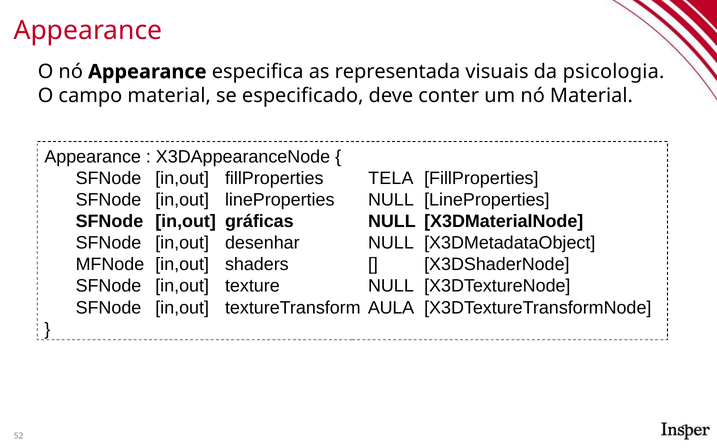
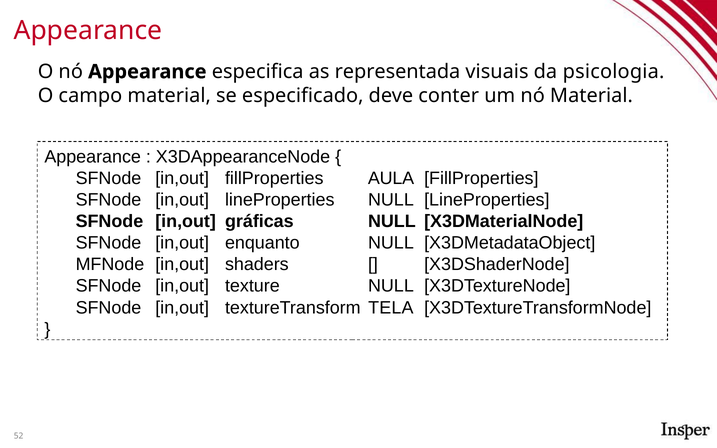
TELA: TELA -> AULA
desenhar: desenhar -> enquanto
AULA: AULA -> TELA
